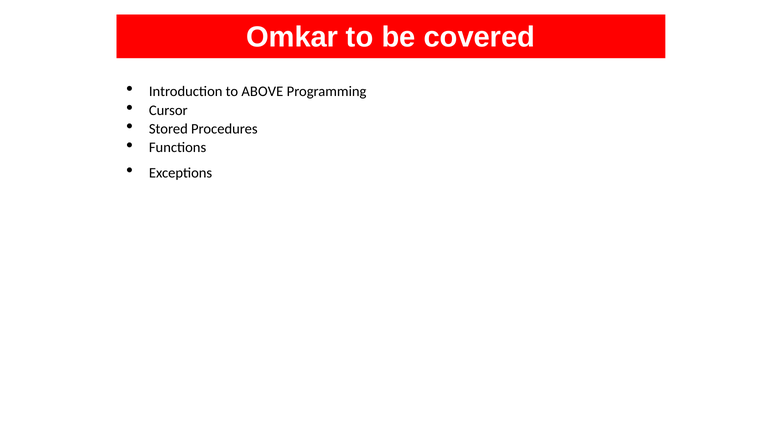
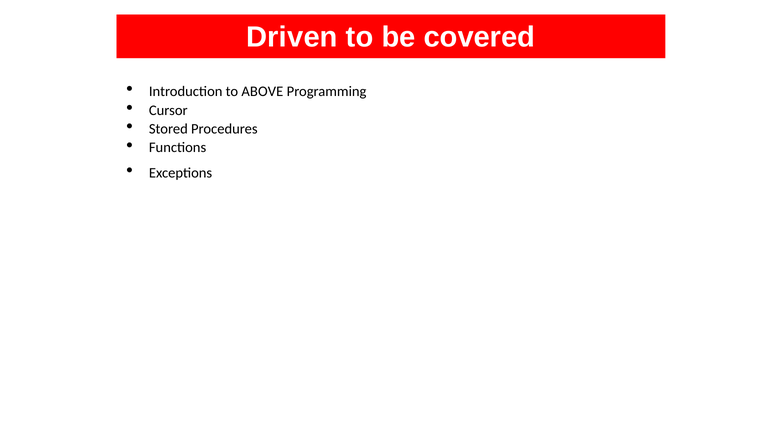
Omkar: Omkar -> Driven
